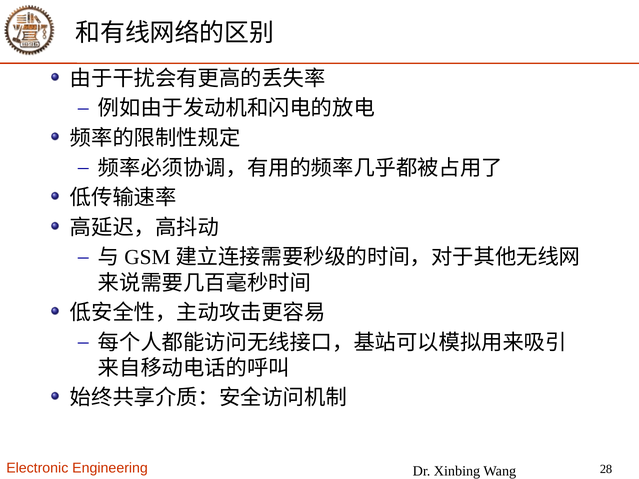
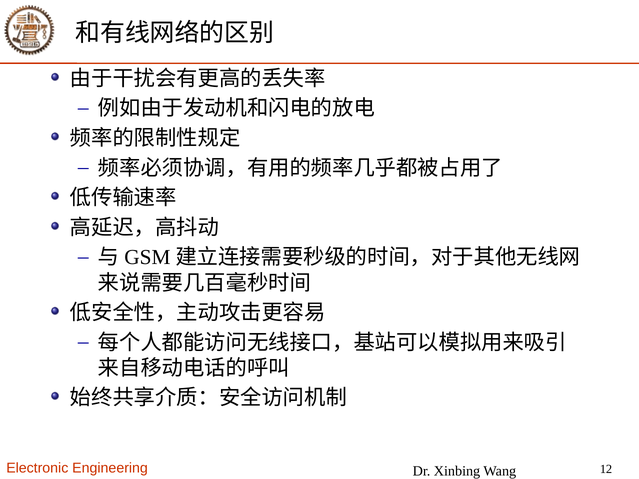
28: 28 -> 12
